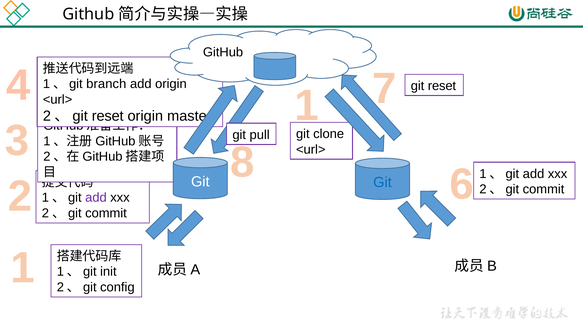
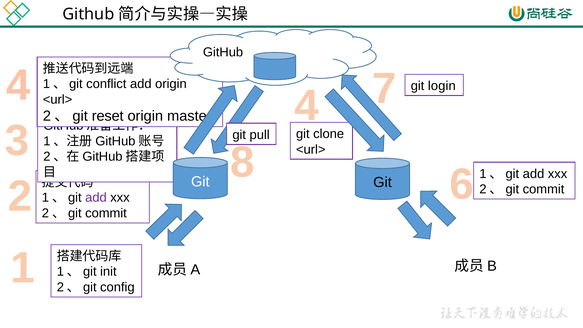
4 1: 1 -> 4
branch: branch -> conflict
git reset: reset -> login
Git at (383, 182) colour: blue -> black
